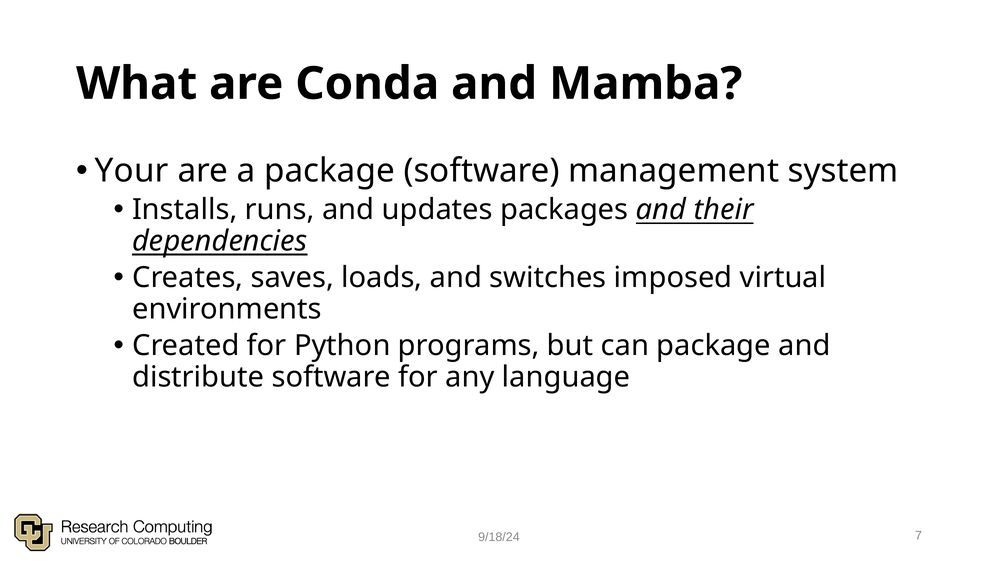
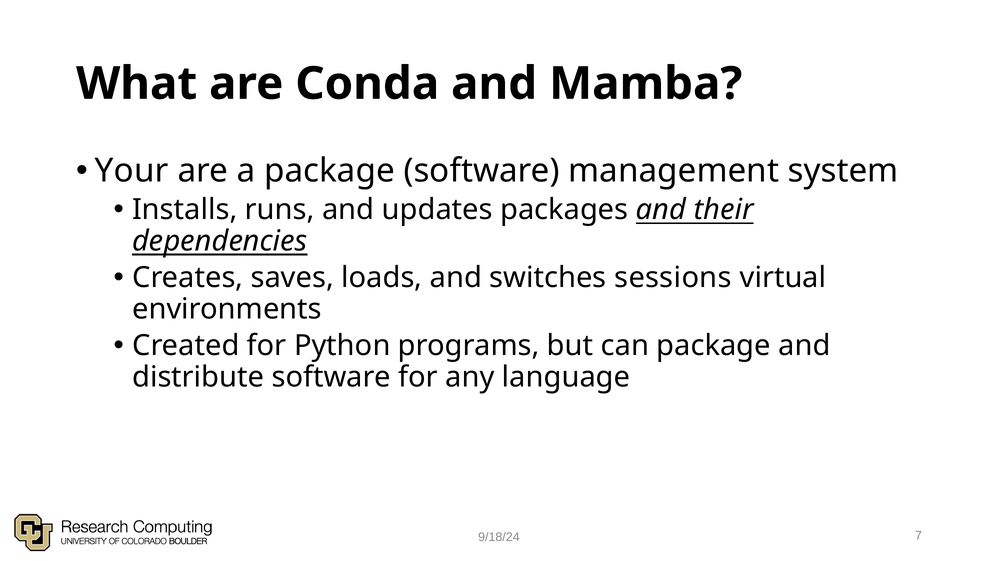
imposed: imposed -> sessions
